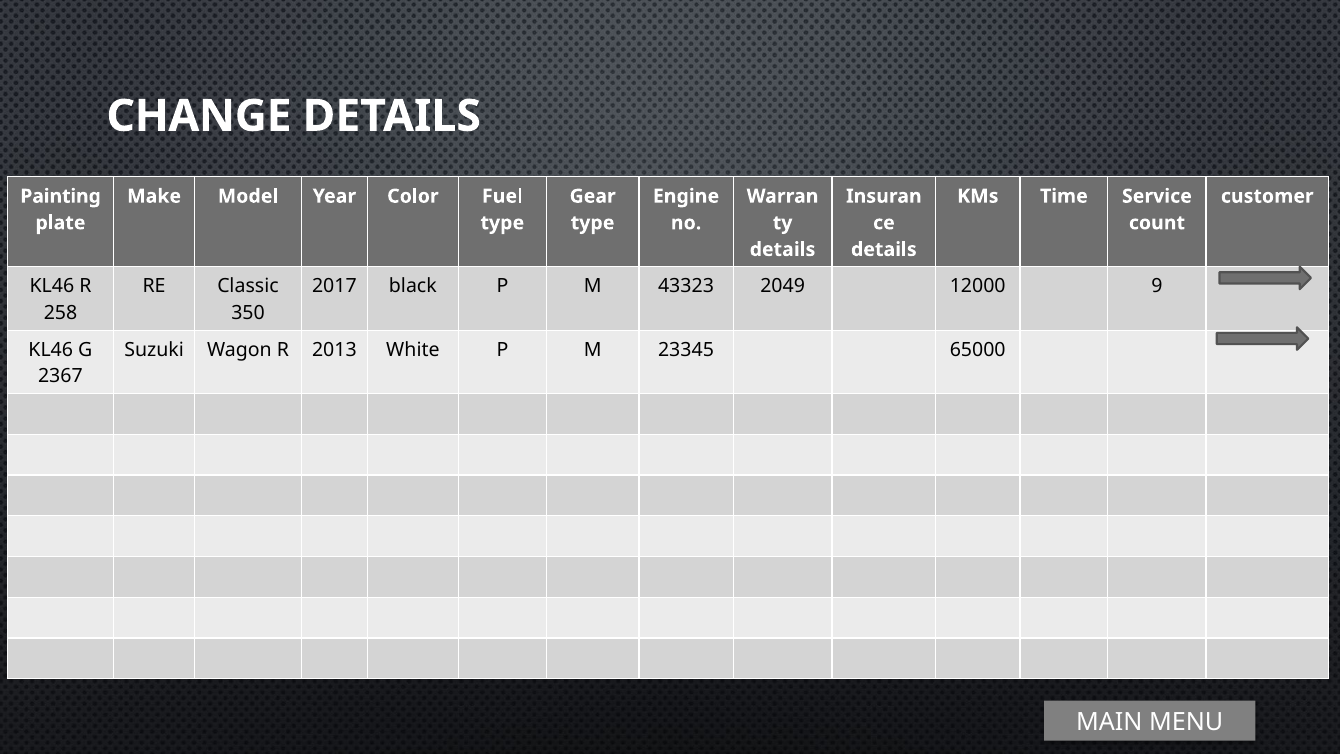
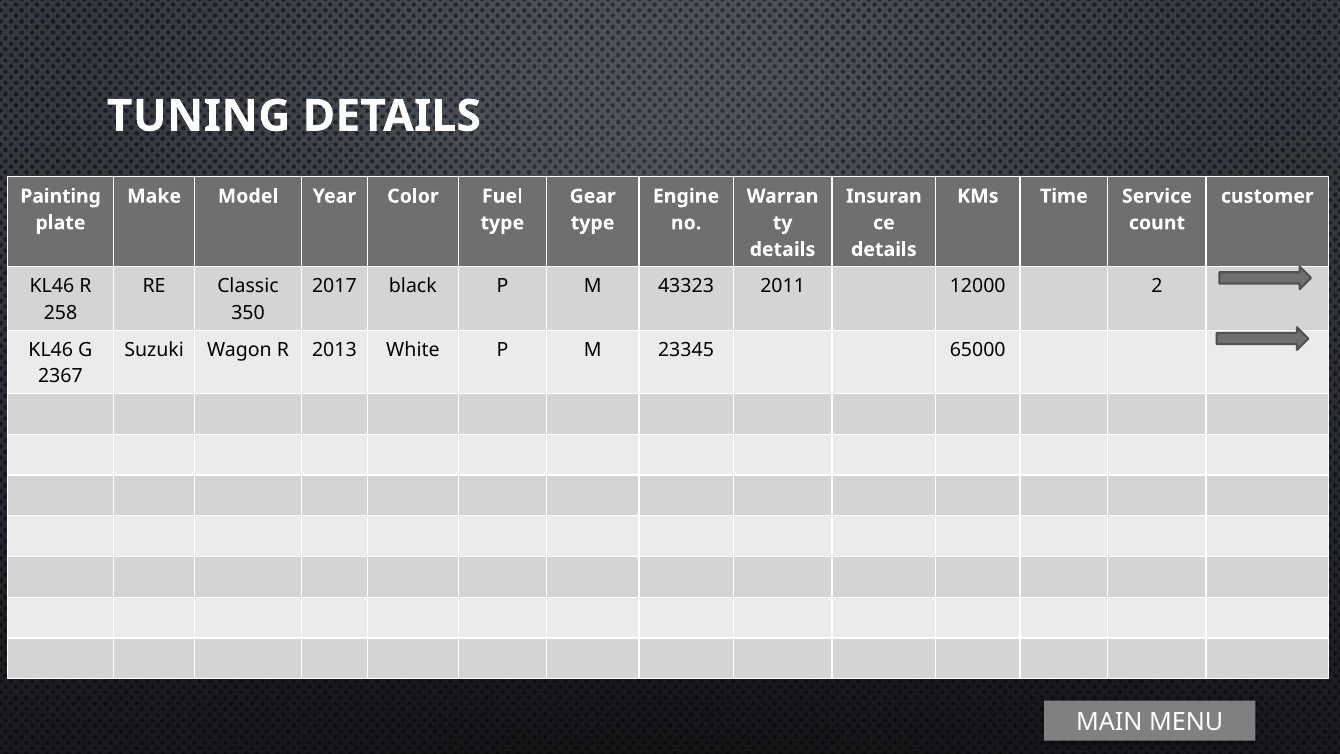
CHANGE: CHANGE -> TUNING
2049: 2049 -> 2011
9: 9 -> 2
